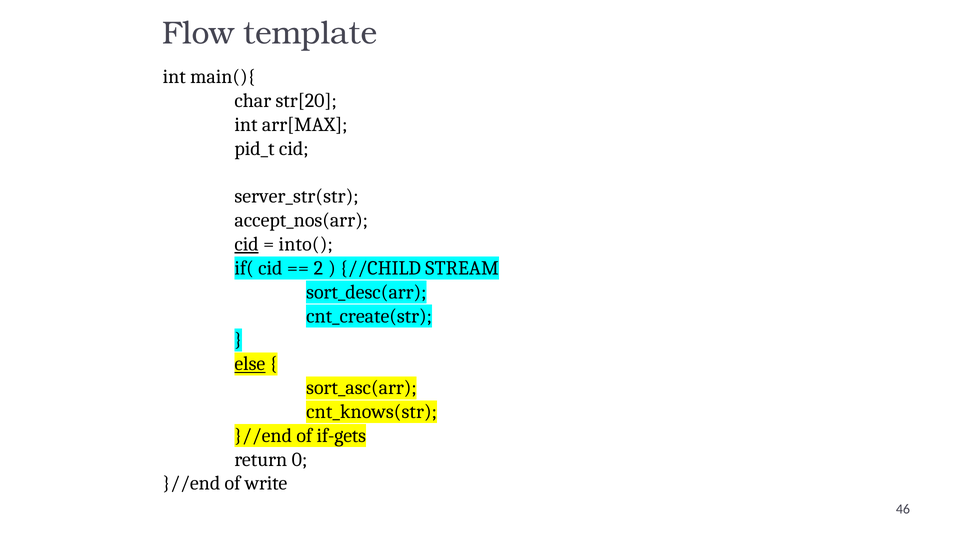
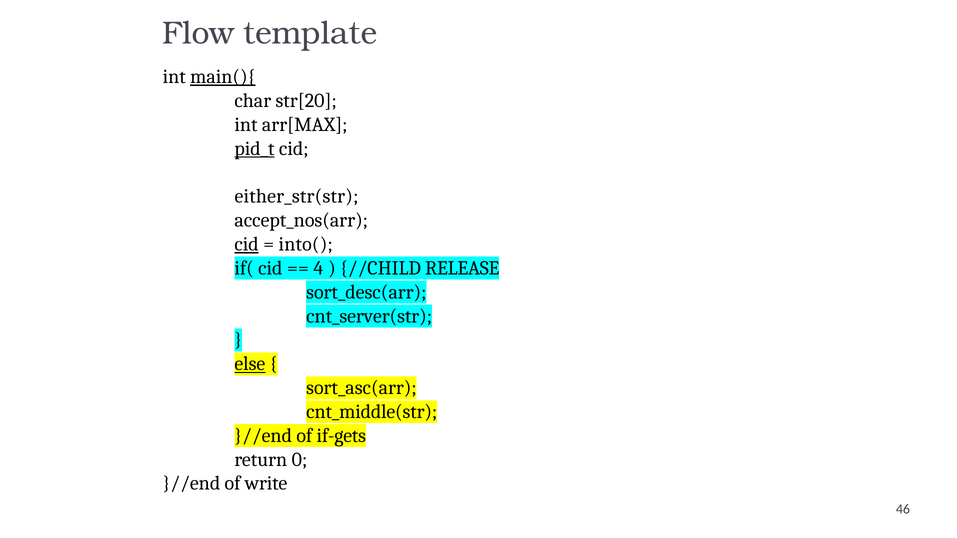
main(){ underline: none -> present
pid_t underline: none -> present
server_str(str: server_str(str -> either_str(str
2: 2 -> 4
STREAM: STREAM -> RELEASE
cnt_create(str: cnt_create(str -> cnt_server(str
cnt_knows(str: cnt_knows(str -> cnt_middle(str
